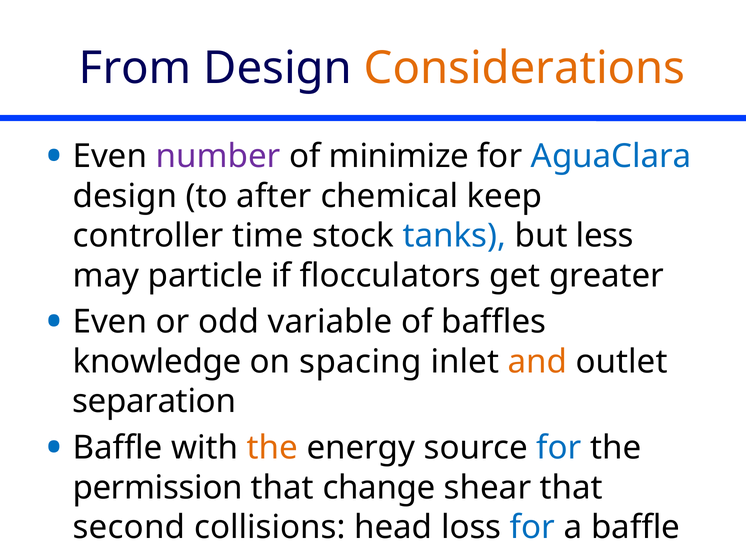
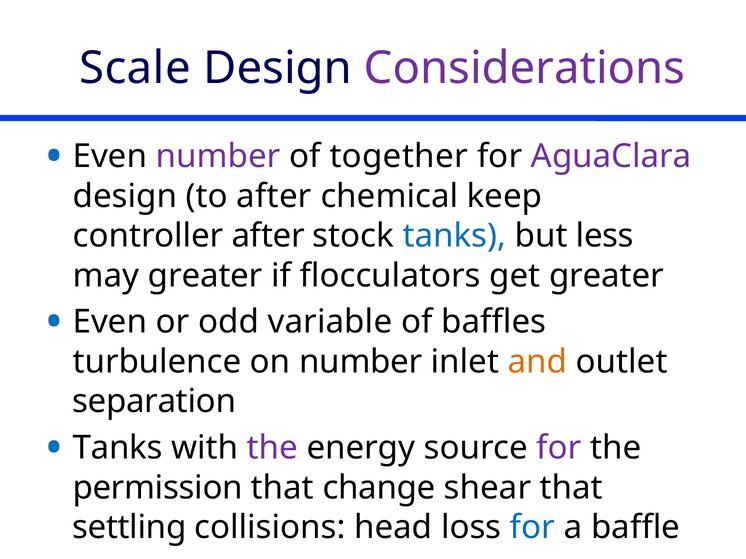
From: From -> Scale
Considerations colour: orange -> purple
minimize: minimize -> together
AguaClara colour: blue -> purple
controller time: time -> after
may particle: particle -> greater
knowledge: knowledge -> turbulence
on spacing: spacing -> number
Baffle at (118, 448): Baffle -> Tanks
the at (272, 448) colour: orange -> purple
for at (559, 448) colour: blue -> purple
second: second -> settling
